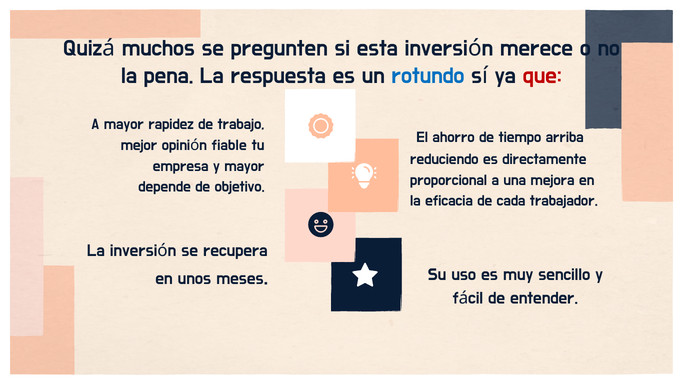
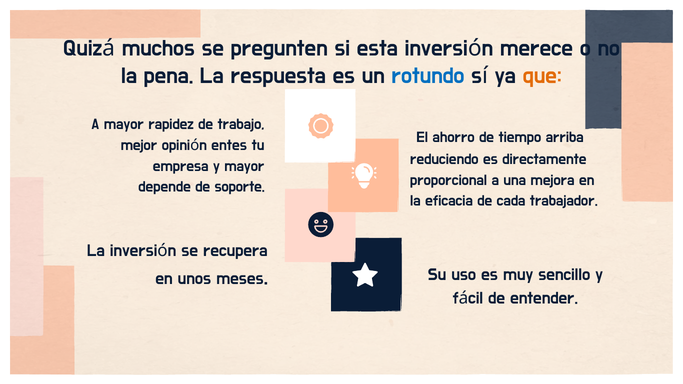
que colour: red -> orange
fiable: fiable -> entes
objetivo: objetivo -> soporte
